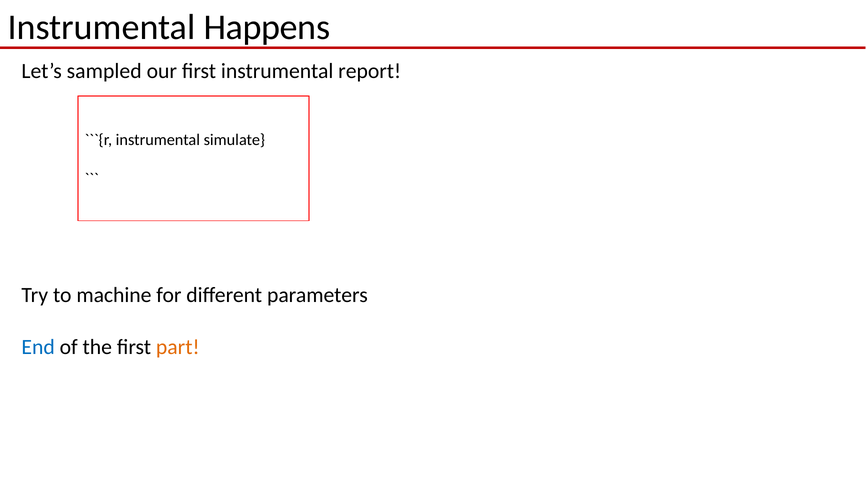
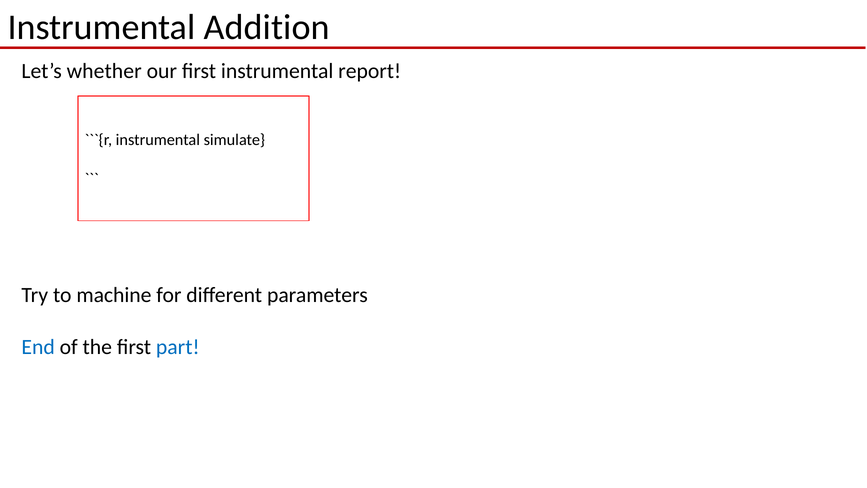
Happens: Happens -> Addition
sampled: sampled -> whether
part colour: orange -> blue
